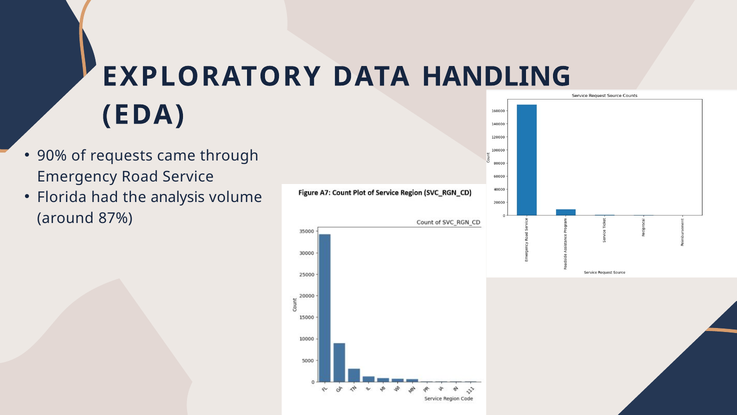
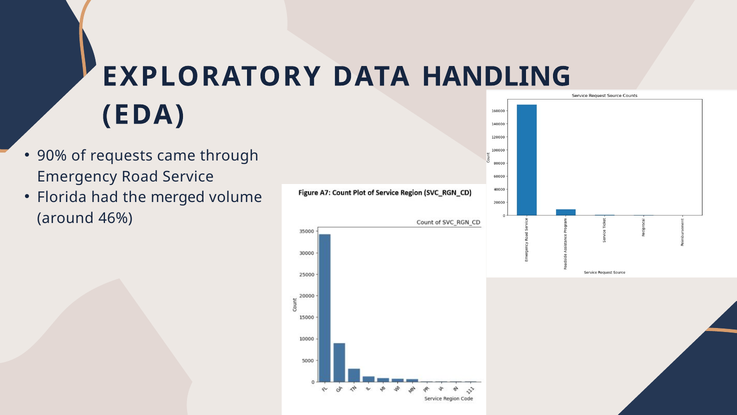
analysis: analysis -> merged
87%: 87% -> 46%
